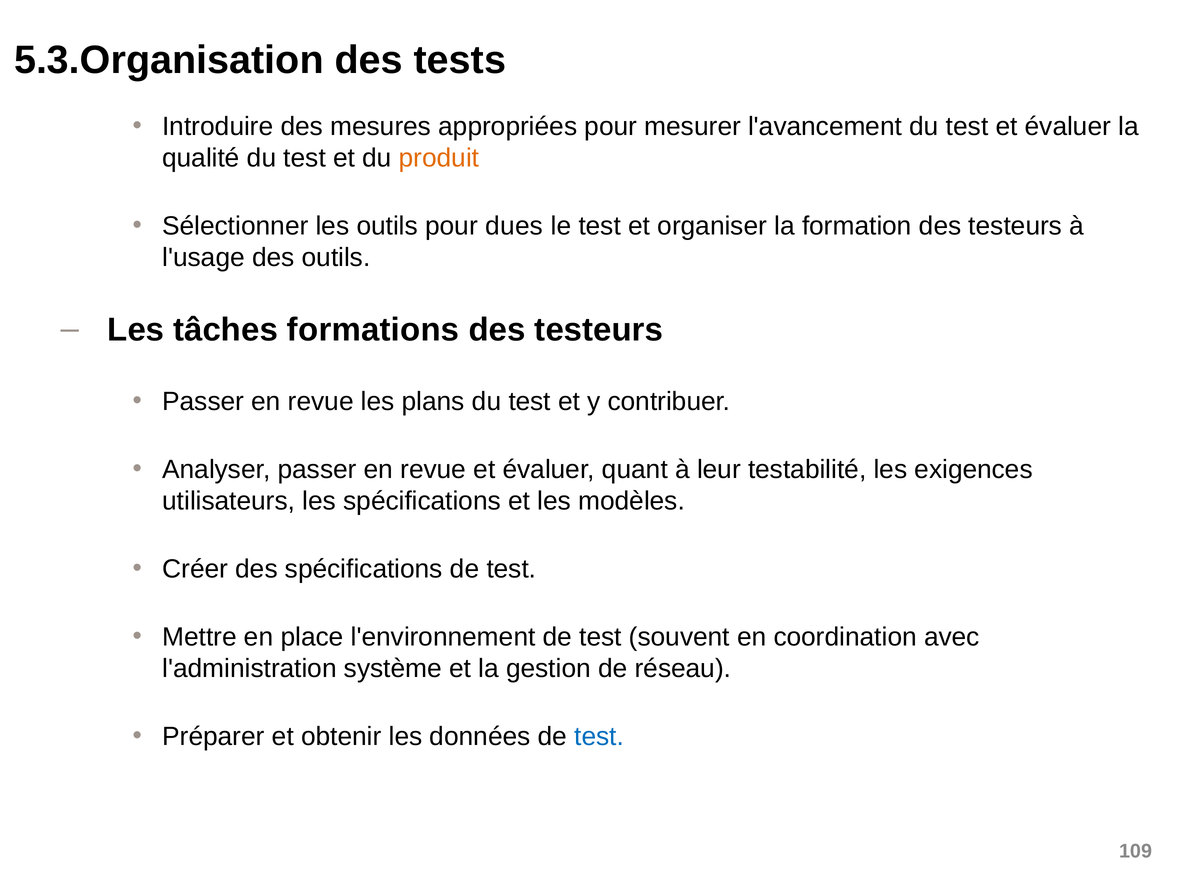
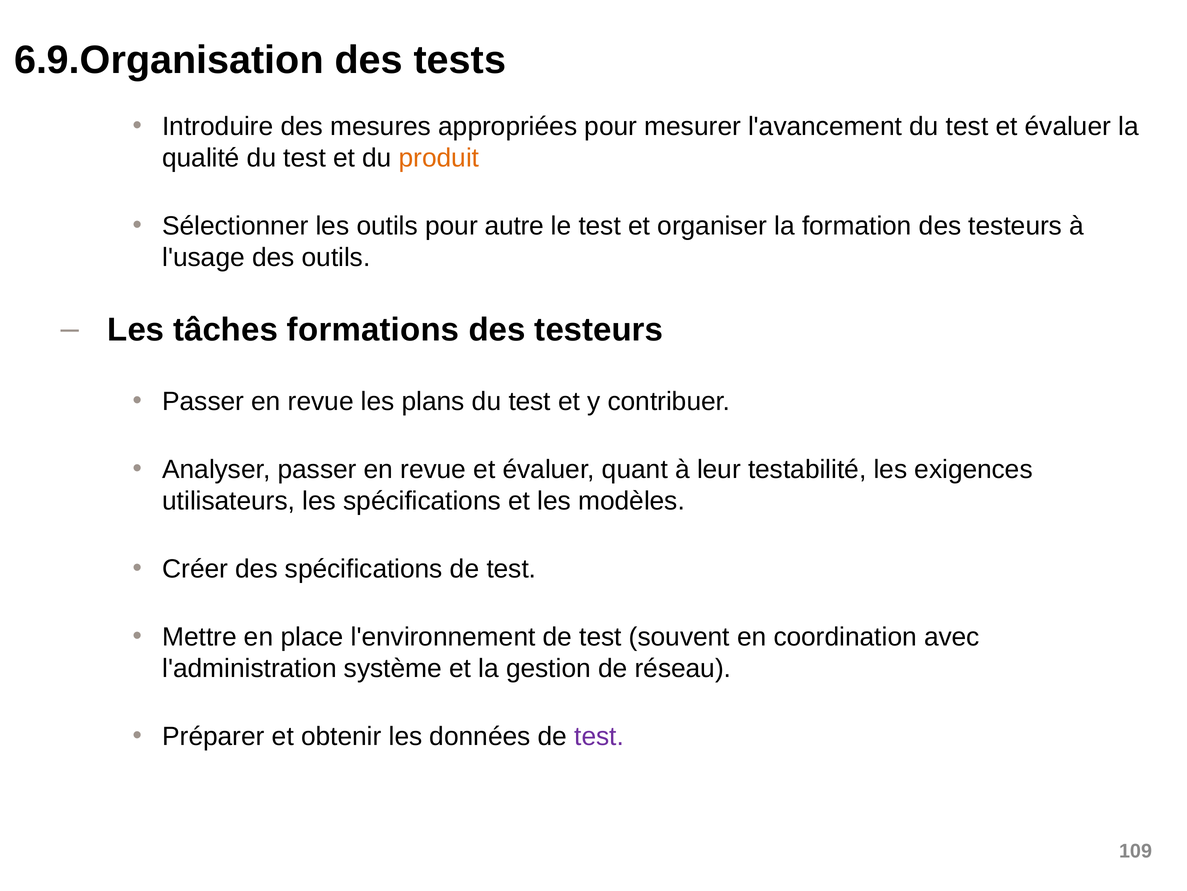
5.3.Organisation: 5.3.Organisation -> 6.9.Organisation
dues: dues -> autre
test at (599, 736) colour: blue -> purple
